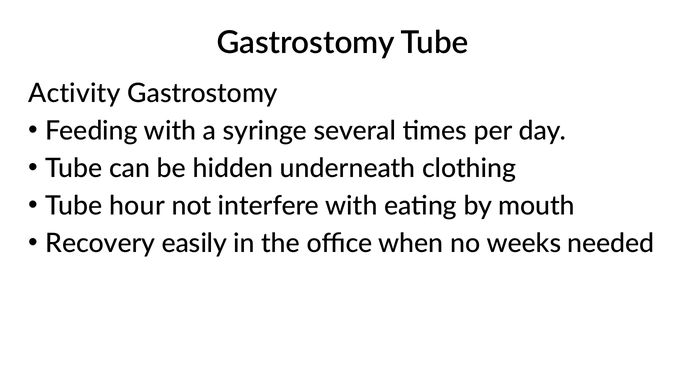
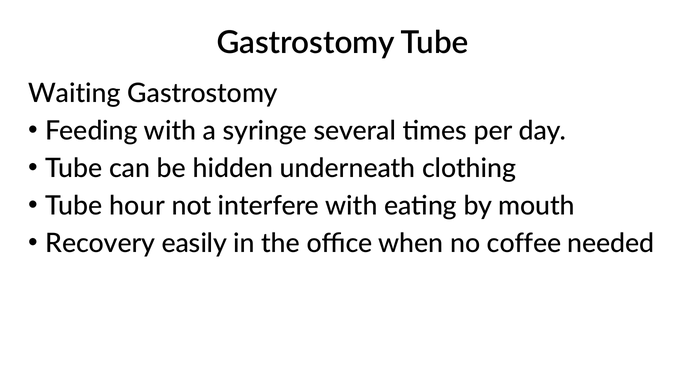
Activity: Activity -> Waiting
weeks: weeks -> coffee
